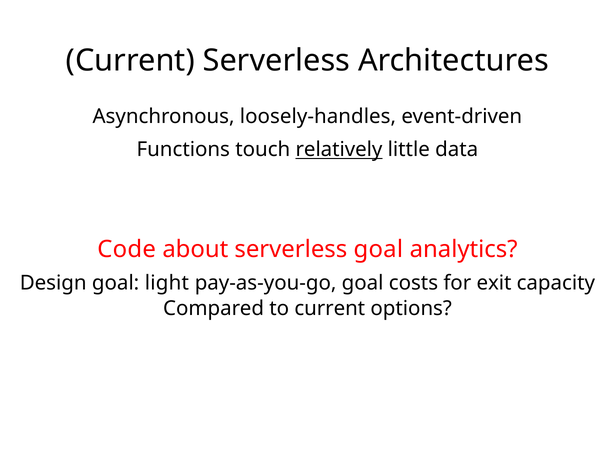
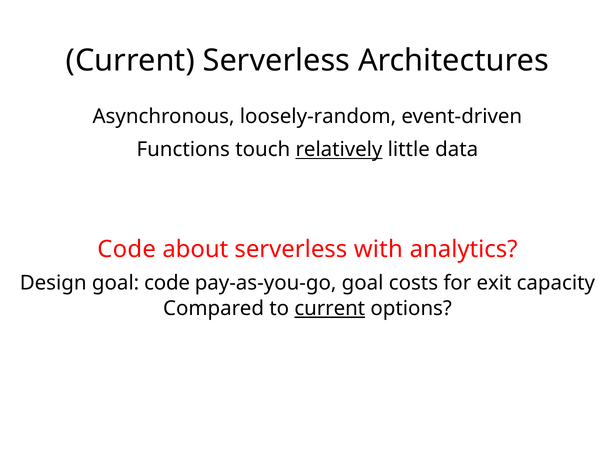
loosely-handles: loosely-handles -> loosely-random
serverless goal: goal -> with
goal light: light -> code
current at (330, 309) underline: none -> present
